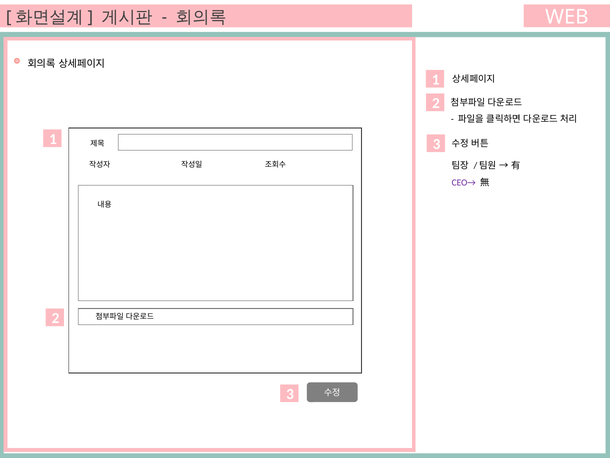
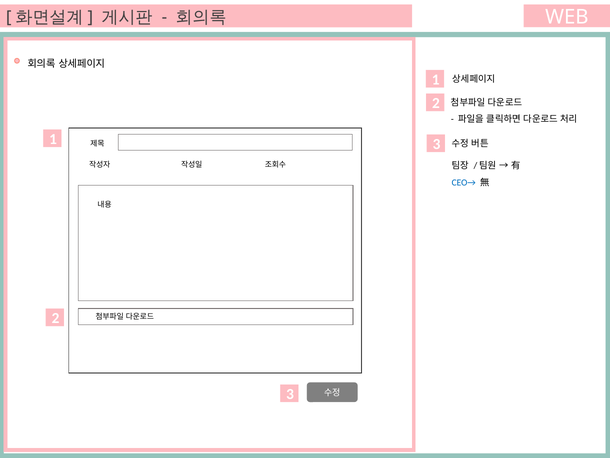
CEO→ colour: purple -> blue
